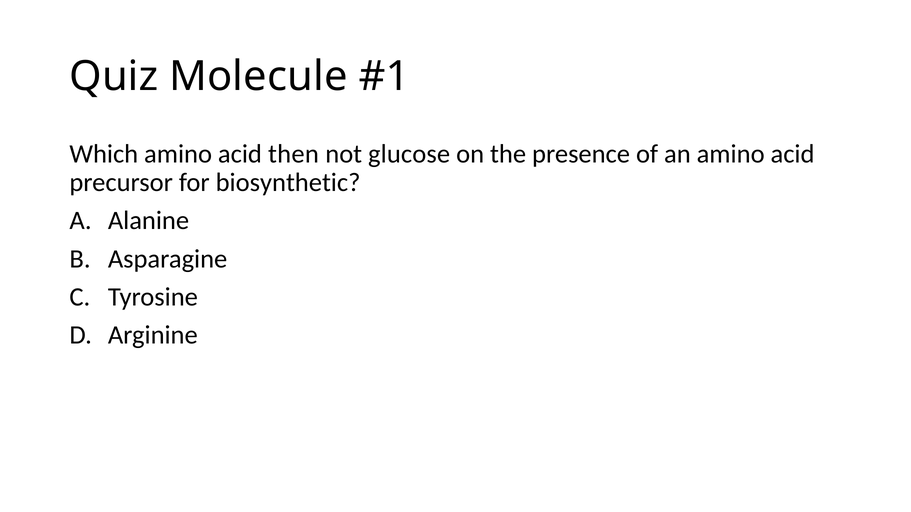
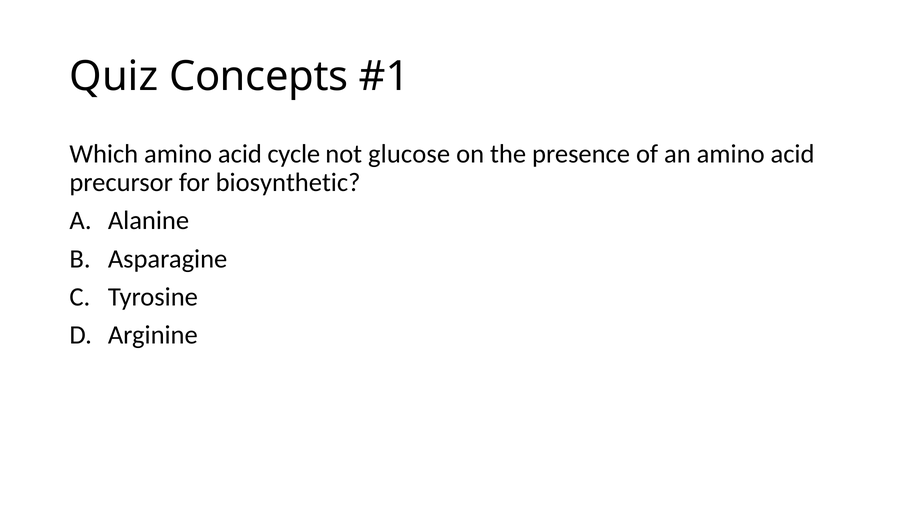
Molecule: Molecule -> Concepts
then: then -> cycle
